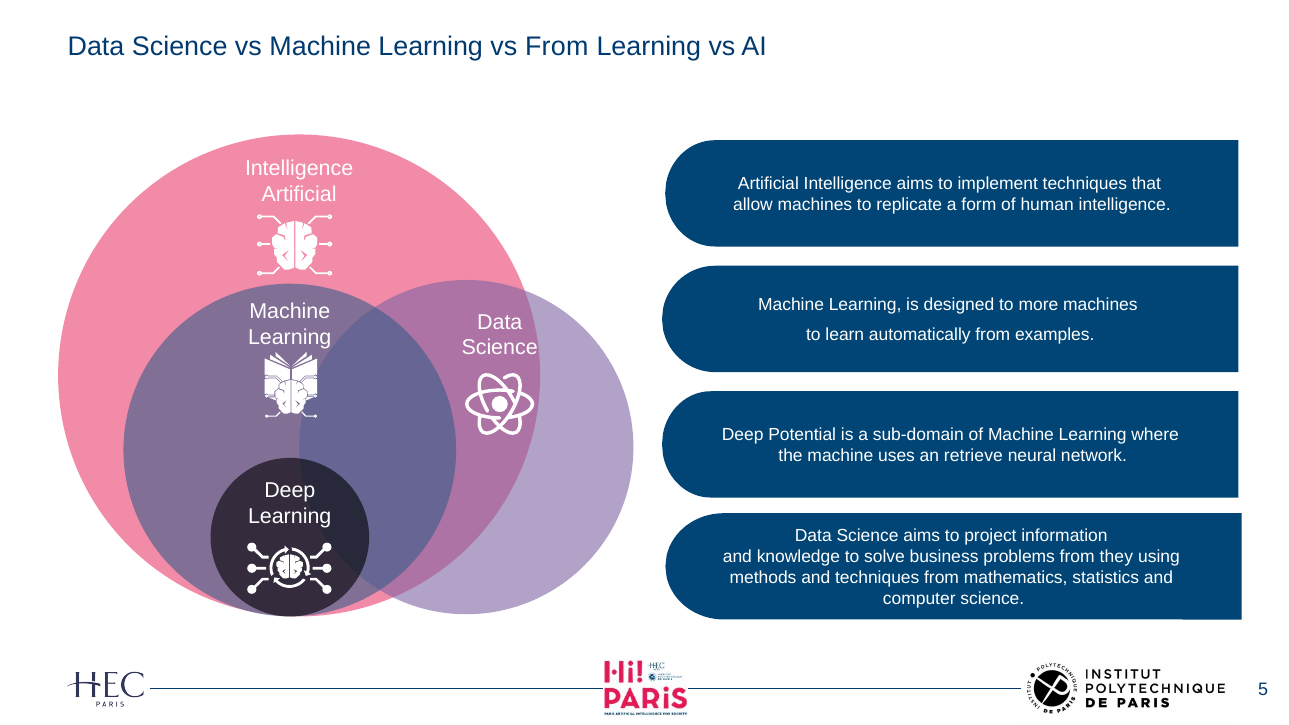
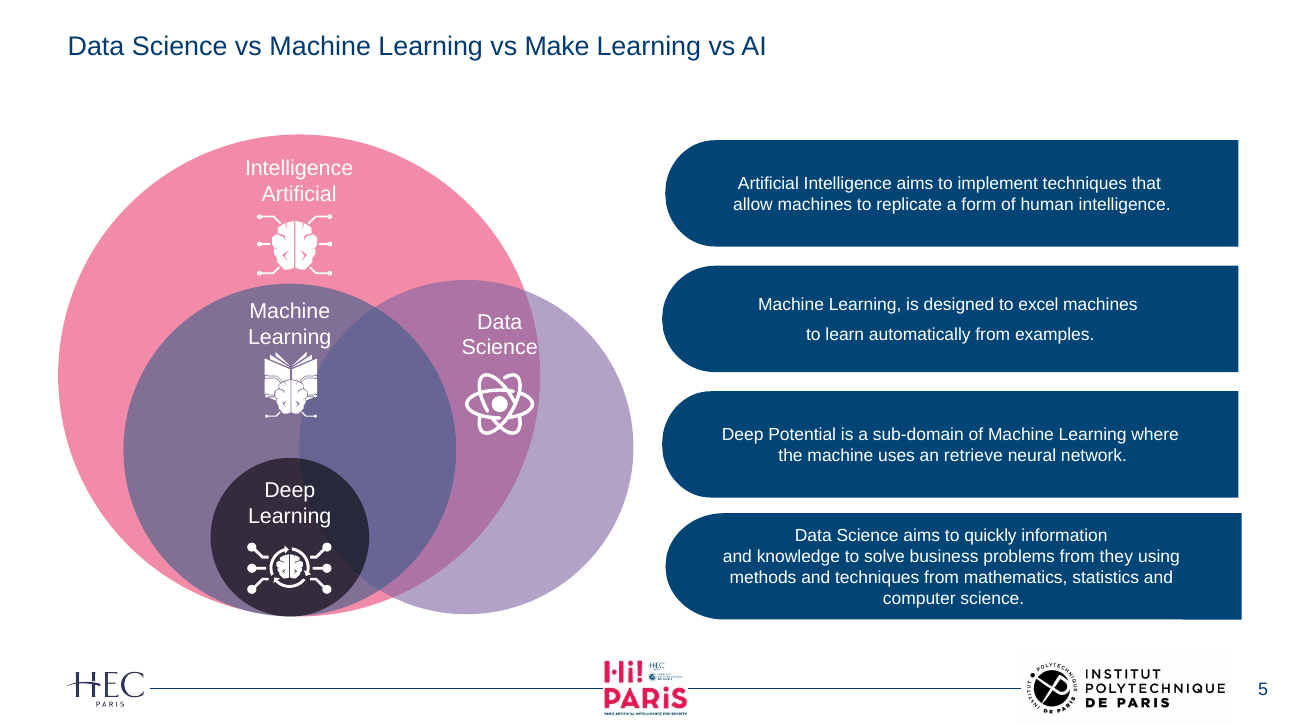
vs From: From -> Make
more: more -> excel
project: project -> quickly
